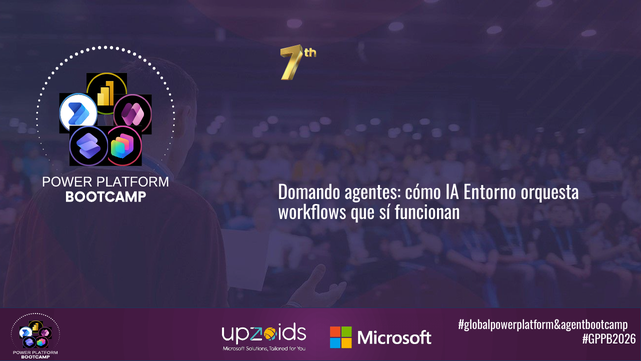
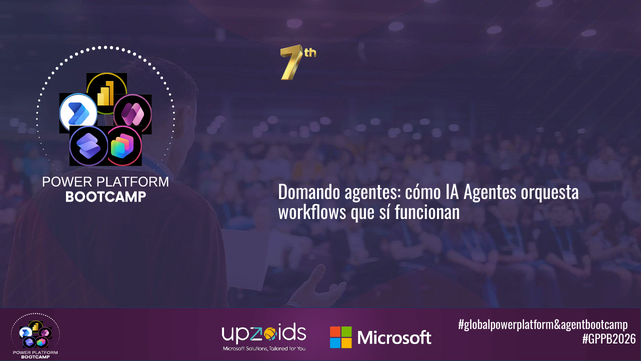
IA Entorno: Entorno -> Agentes
